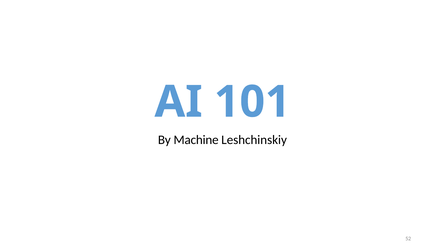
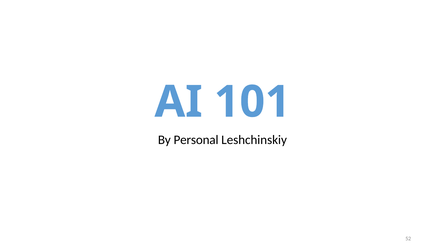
Machine: Machine -> Personal
